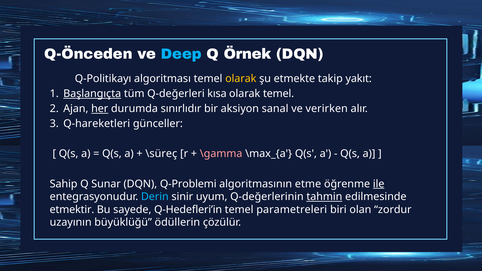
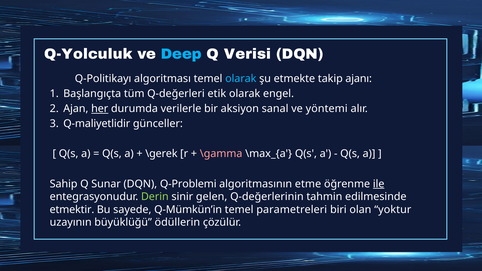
Q-Önceden: Q-Önceden -> Q-Yolculuk
Örnek: Örnek -> Verisi
olarak at (241, 79) colour: yellow -> light blue
yakıt: yakıt -> ajanı
Başlangıçta underline: present -> none
kısa: kısa -> etik
olarak temel: temel -> engel
sınırlıdır: sınırlıdır -> verilerle
verirken: verirken -> yöntemi
Q-hareketleri: Q-hareketleri -> Q-maliyetlidir
\süreç: \süreç -> \gerek
Derin colour: light blue -> light green
uyum: uyum -> gelen
tahmin underline: present -> none
Q-Hedefleri’in: Q-Hedefleri’in -> Q-Mümkün’in
zordur: zordur -> yoktur
